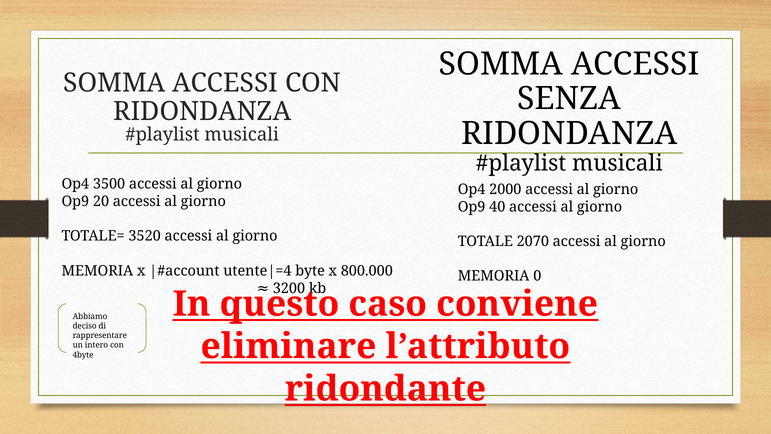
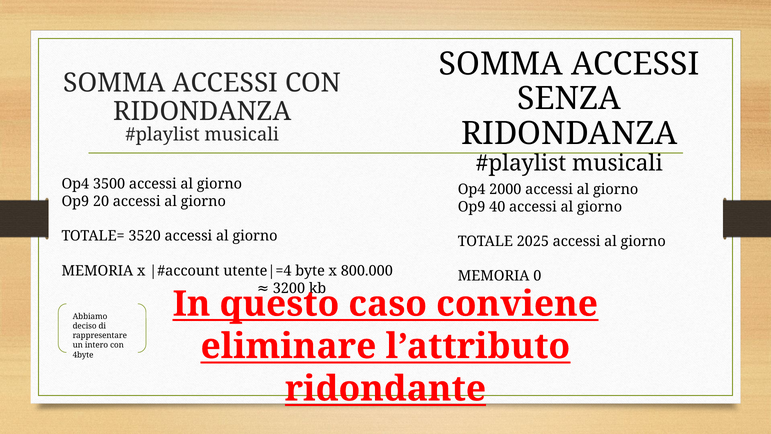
2070: 2070 -> 2025
